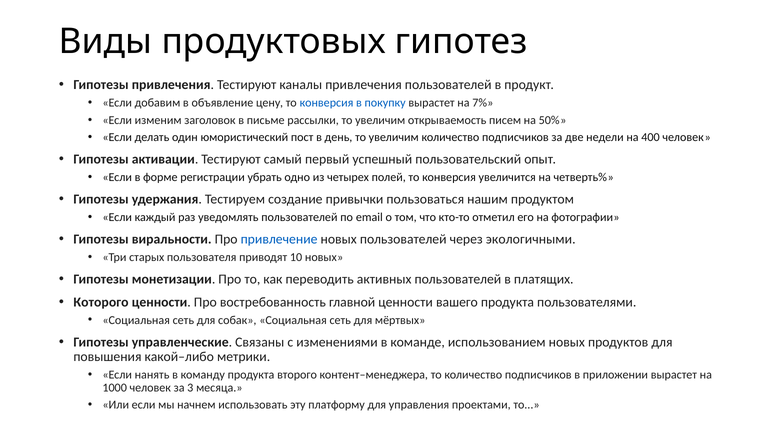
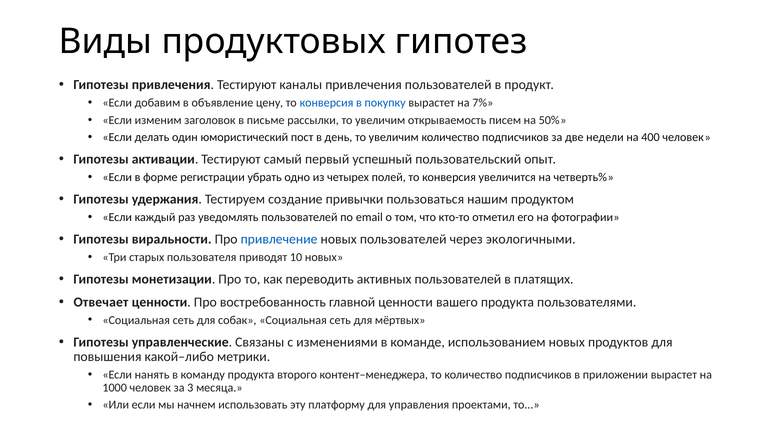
Которого: Которого -> Отвечает
